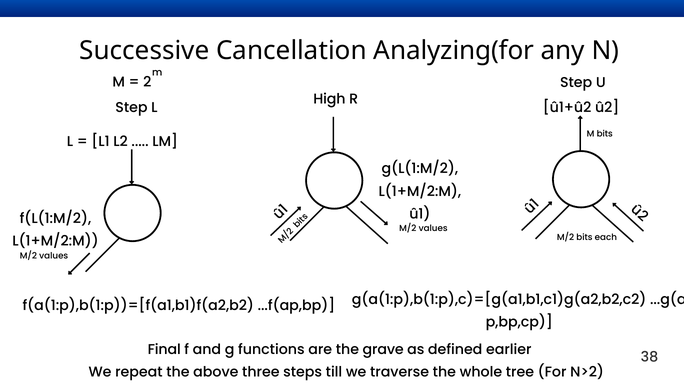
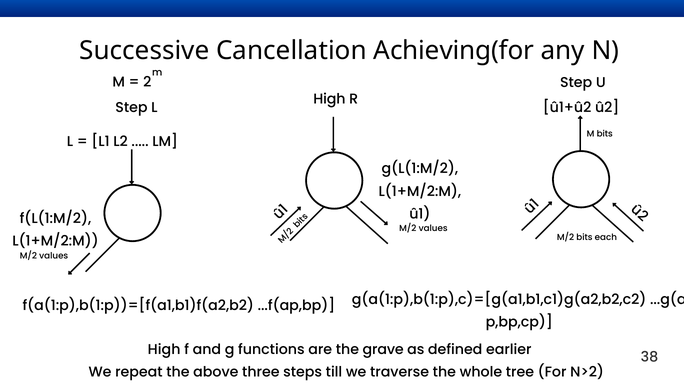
Analyzing(for: Analyzing(for -> Achieving(for
Final at (164, 349): Final -> High
